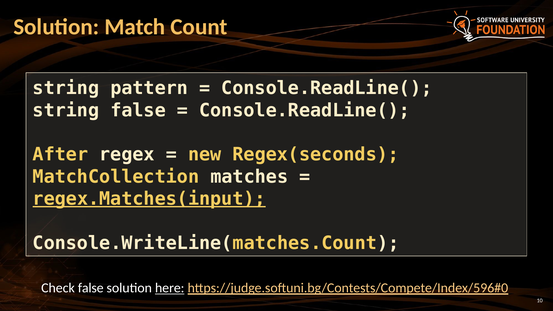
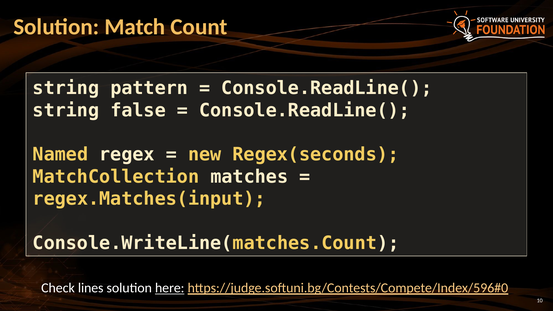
After: After -> Named
regex.Matches(input underline: present -> none
Check false: false -> lines
